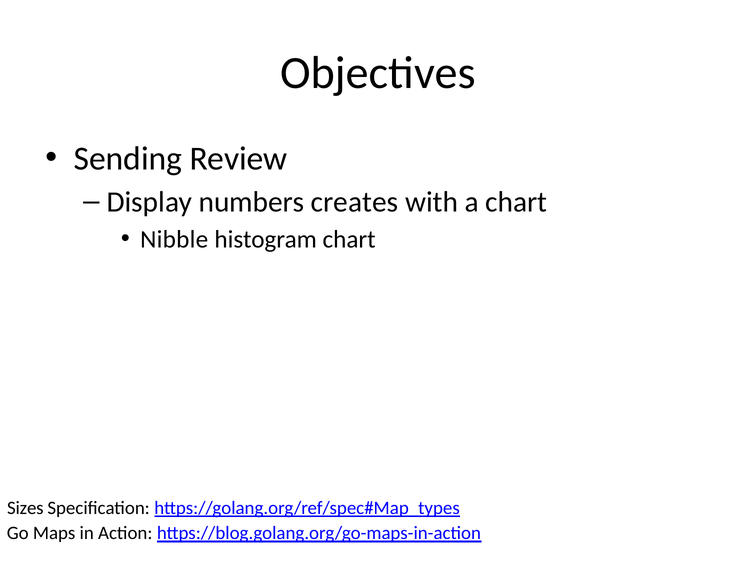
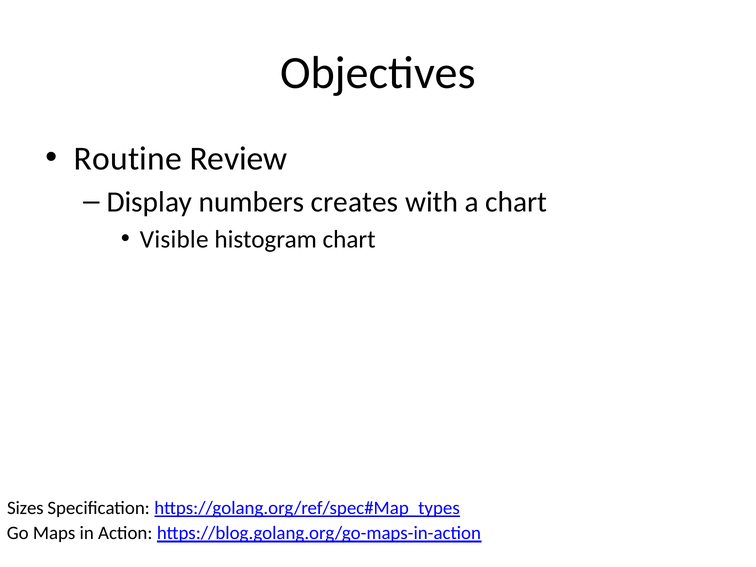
Sending: Sending -> Routine
Nibble: Nibble -> Visible
